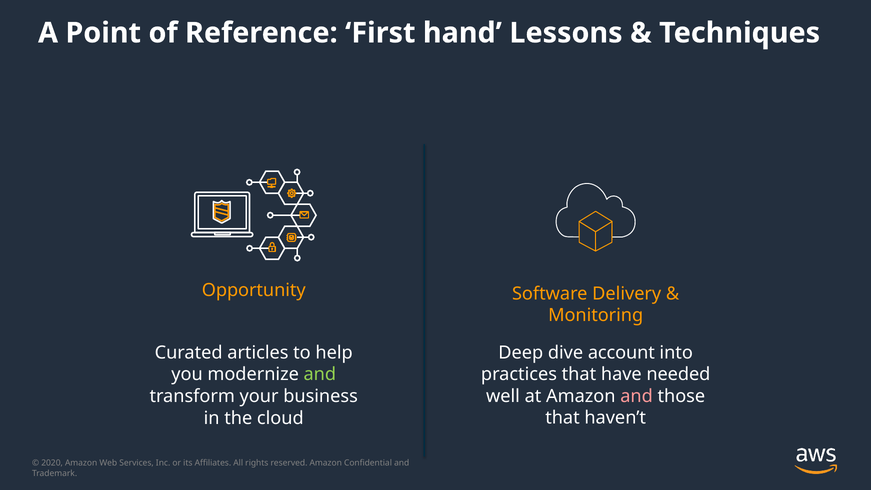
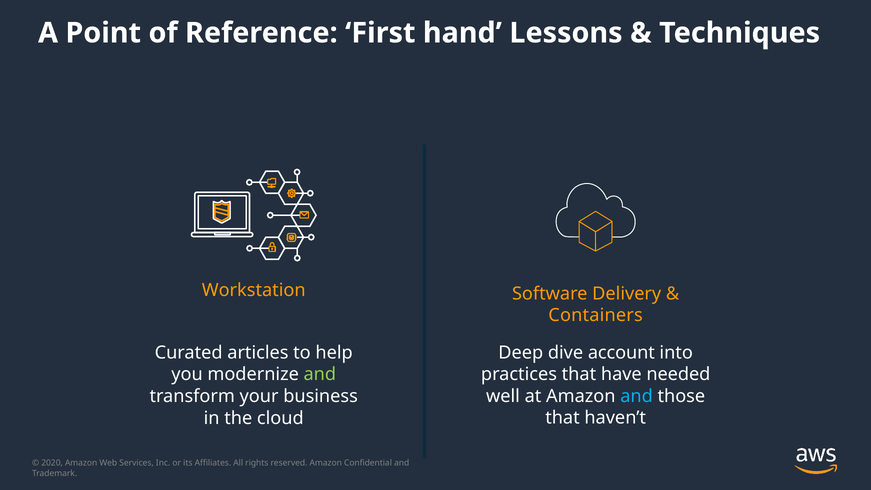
Opportunity: Opportunity -> Workstation
Monitoring: Monitoring -> Containers
and at (637, 396) colour: pink -> light blue
